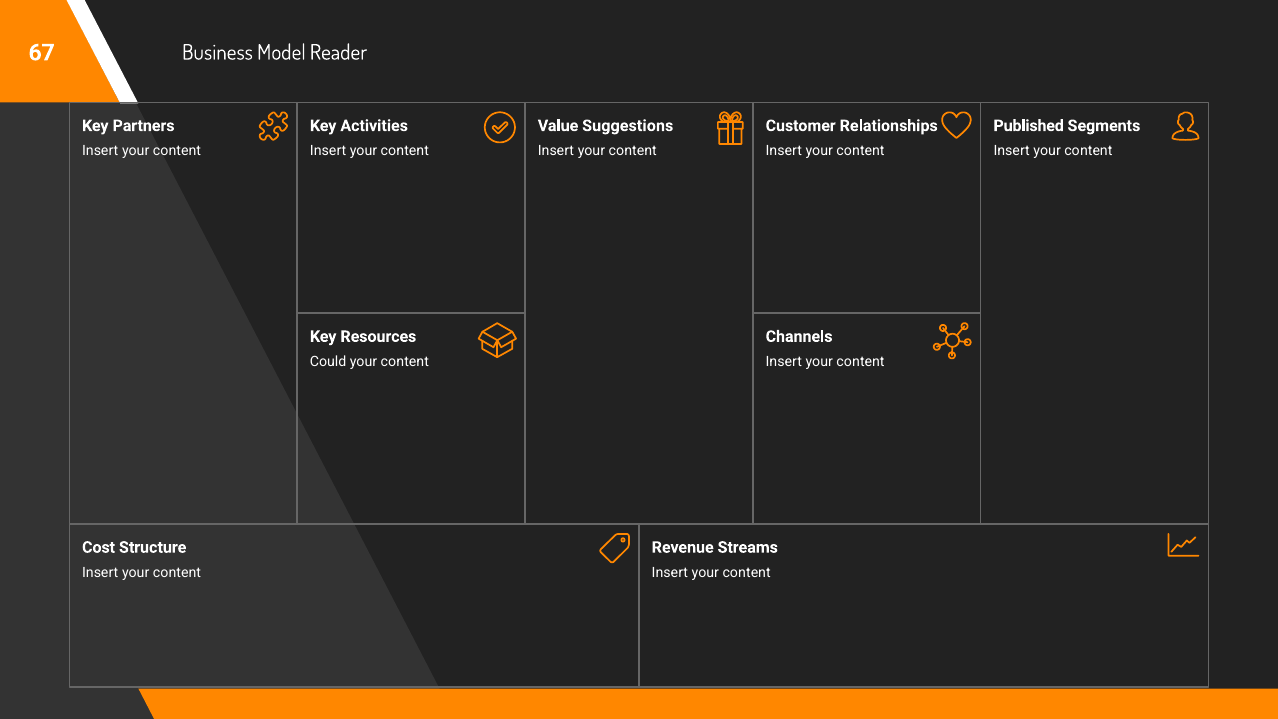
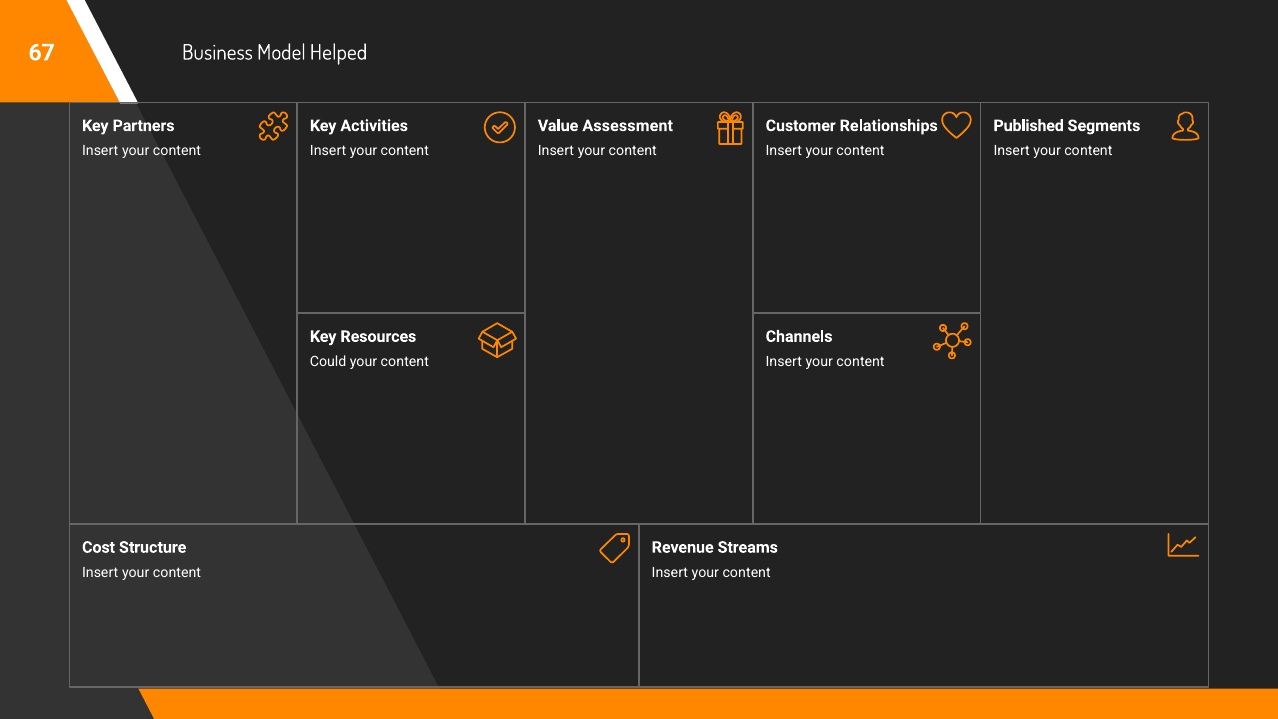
Reader: Reader -> Helped
Suggestions: Suggestions -> Assessment
